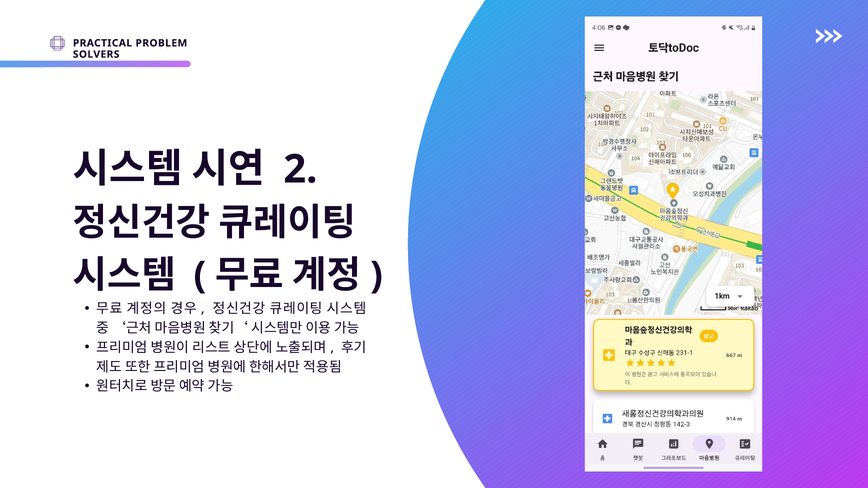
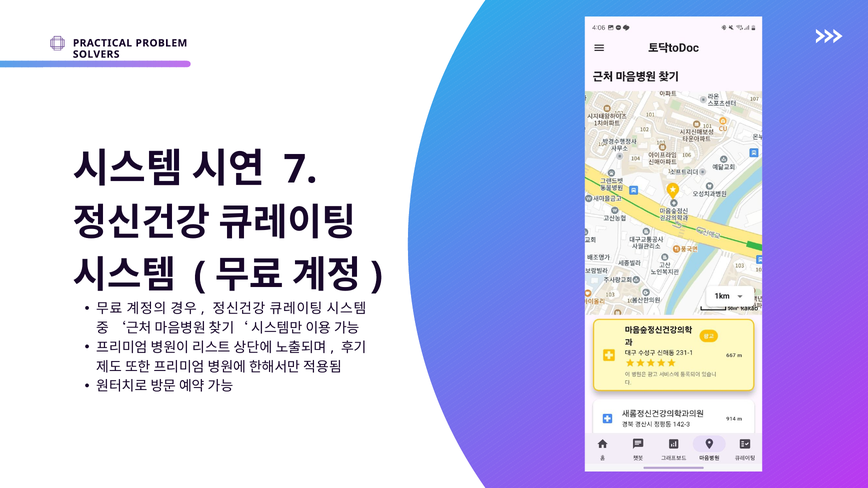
2: 2 -> 7
